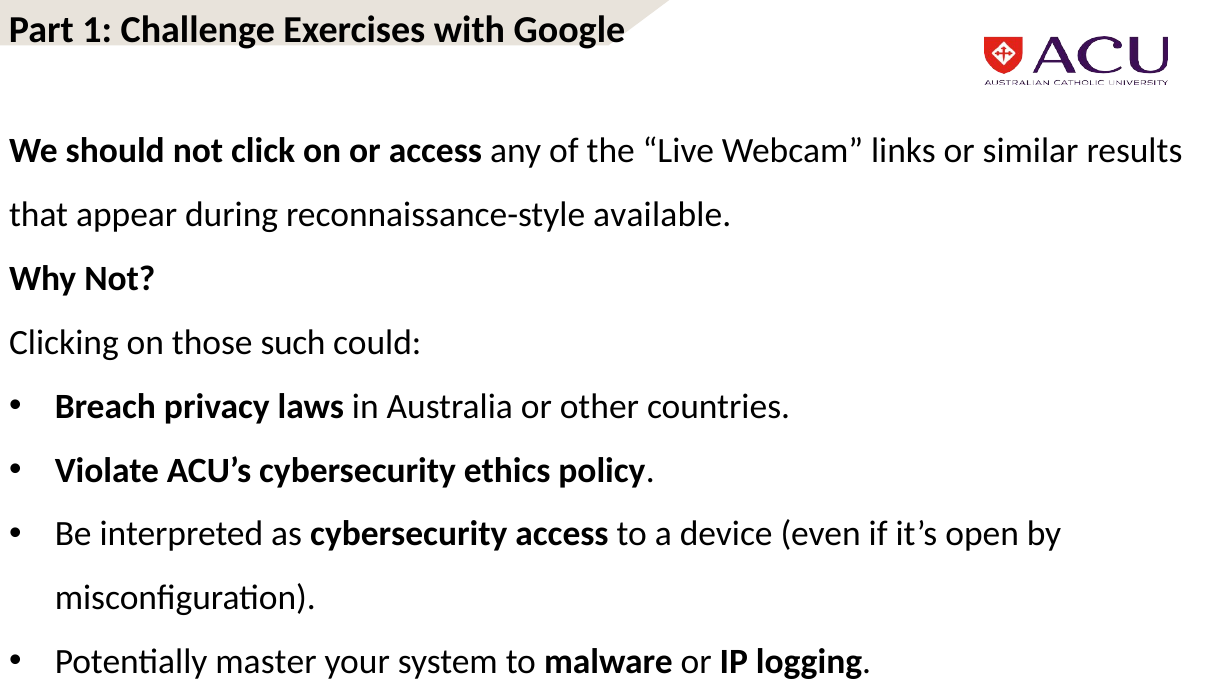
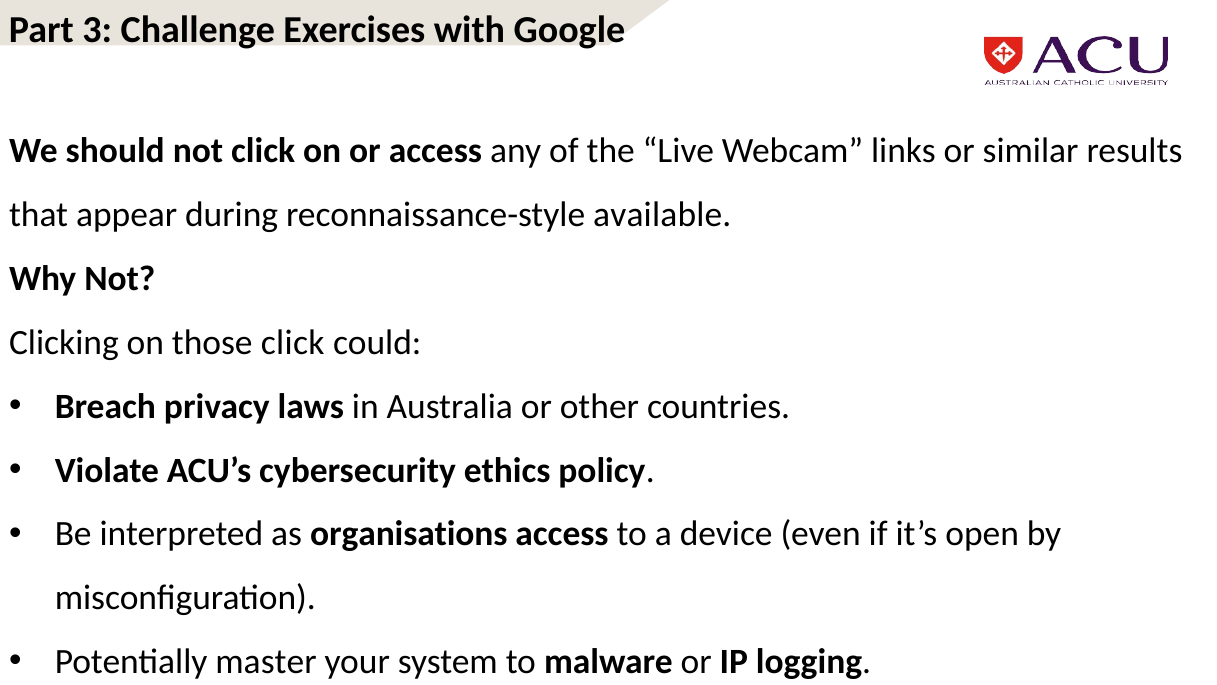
1: 1 -> 3
those such: such -> click
as cybersecurity: cybersecurity -> organisations
